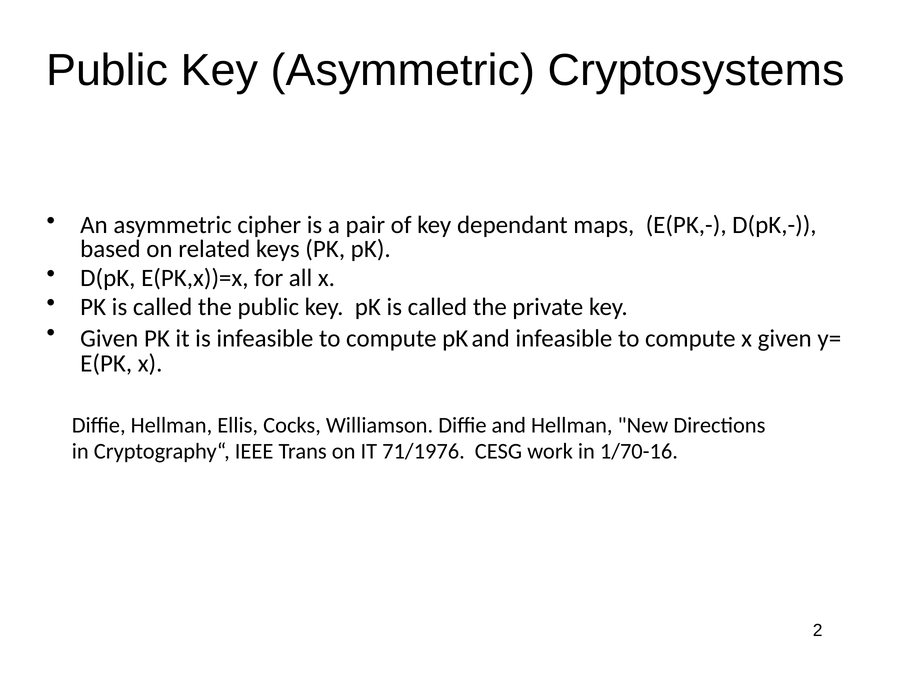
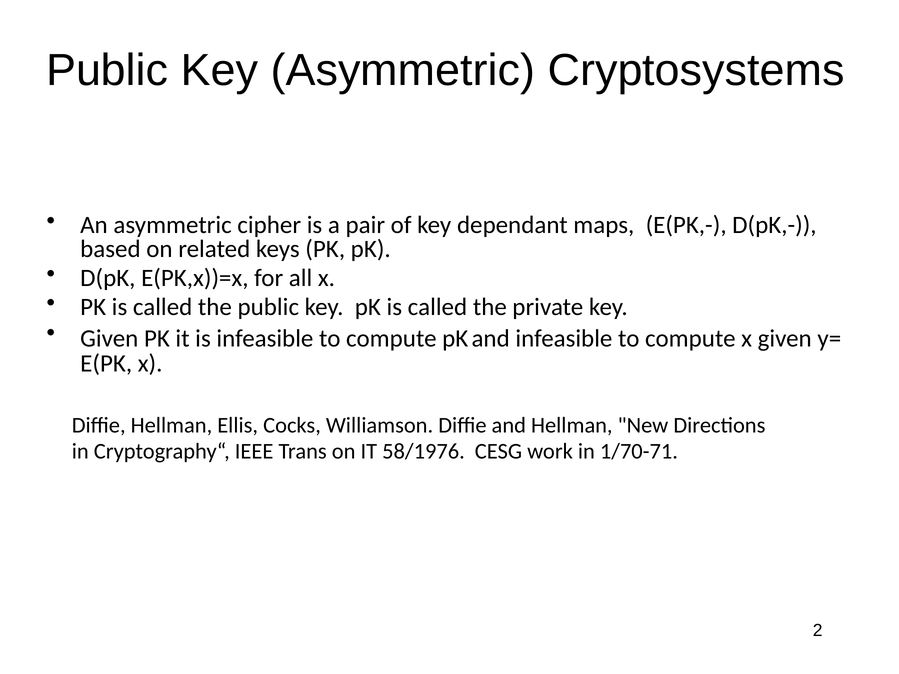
71/1976: 71/1976 -> 58/1976
1/70-16: 1/70-16 -> 1/70-71
